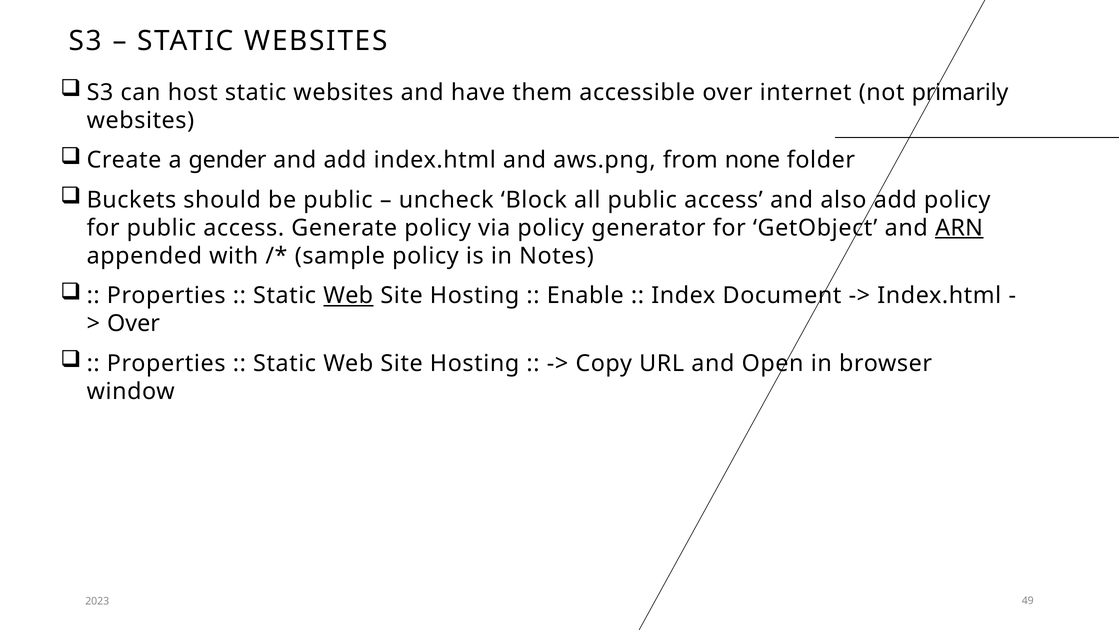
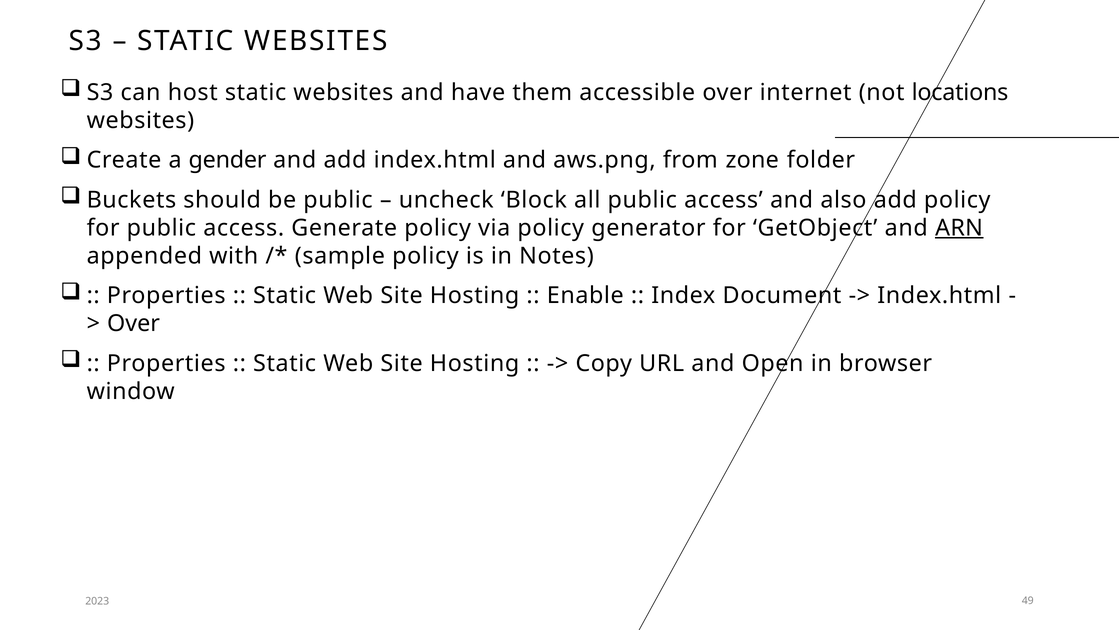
primarily: primarily -> locations
none: none -> zone
Web at (348, 295) underline: present -> none
